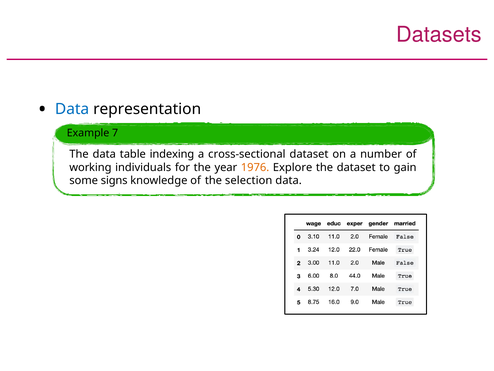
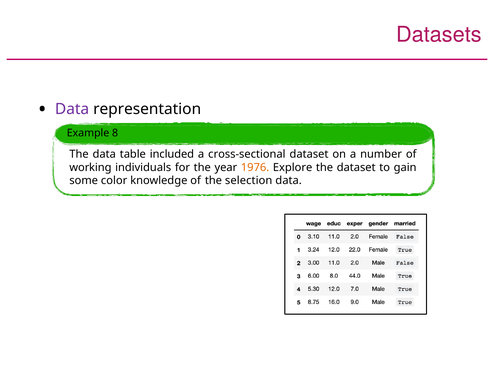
Data at (72, 109) colour: blue -> purple
7: 7 -> 8
indexing: indexing -> included
signs: signs -> color
